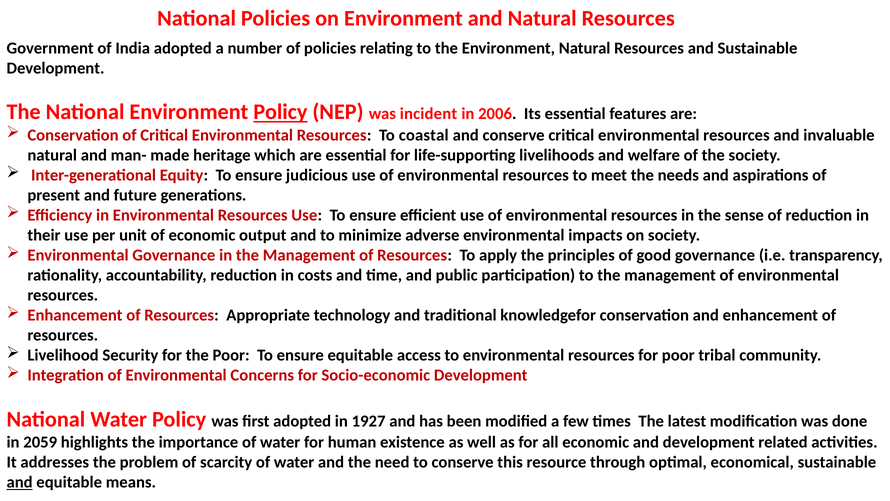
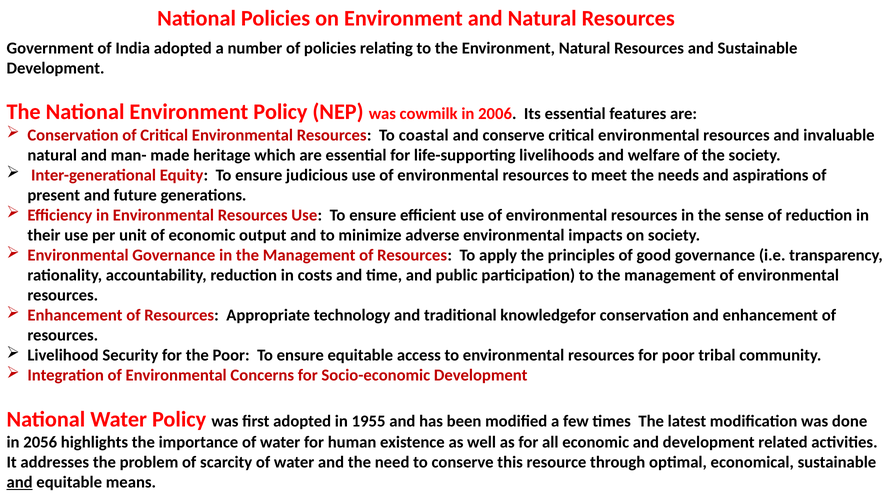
Policy at (280, 112) underline: present -> none
incident: incident -> cowmilk
1927: 1927 -> 1955
2059: 2059 -> 2056
